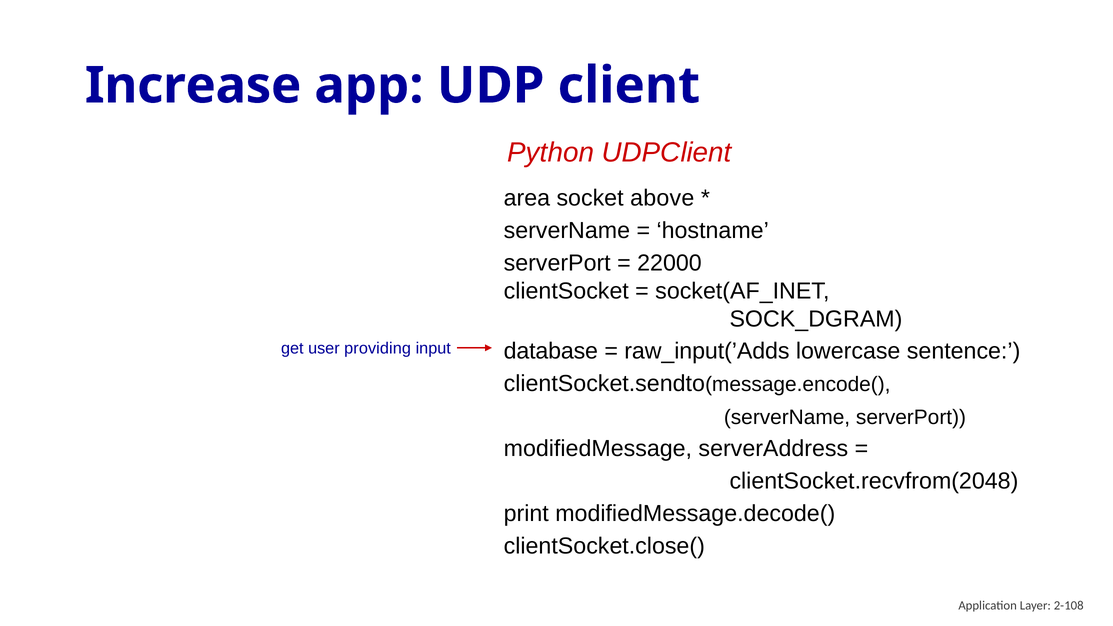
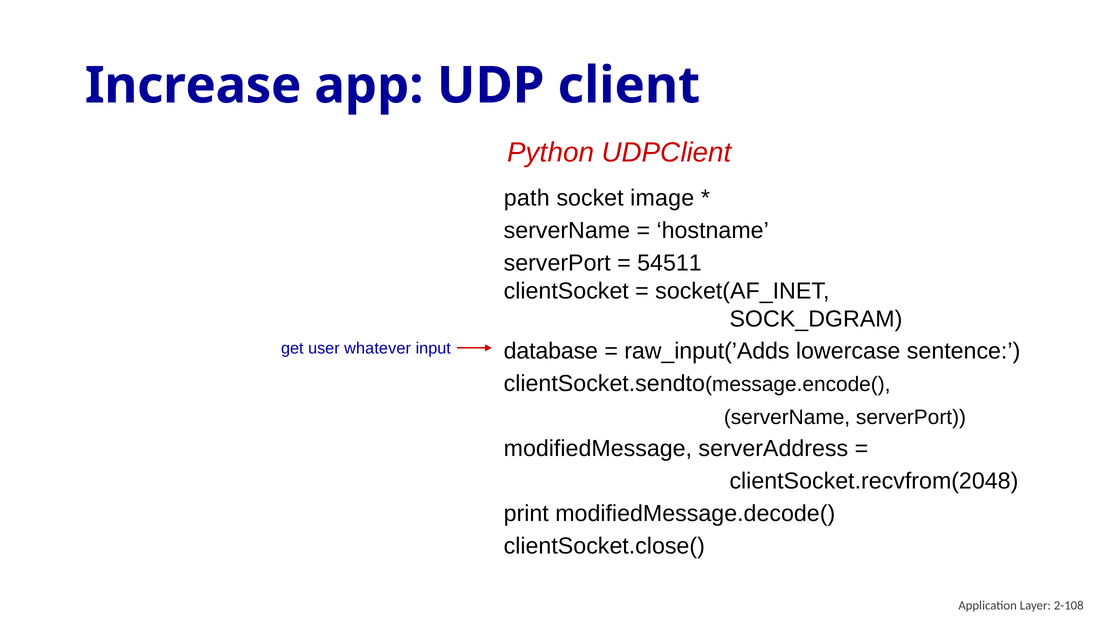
area: area -> path
above: above -> image
22000: 22000 -> 54511
providing: providing -> whatever
